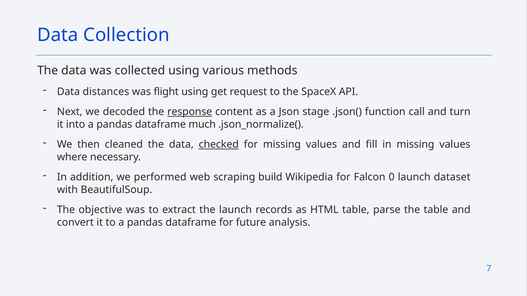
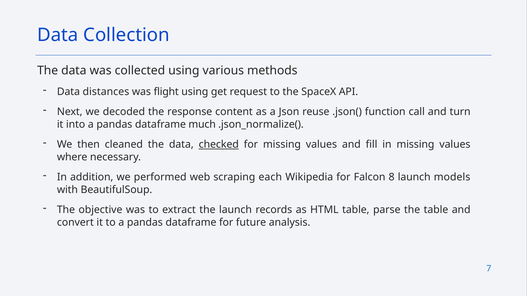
response underline: present -> none
stage: stage -> reuse
build: build -> each
0: 0 -> 8
dataset: dataset -> models
